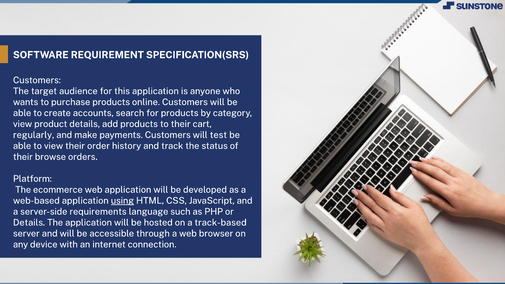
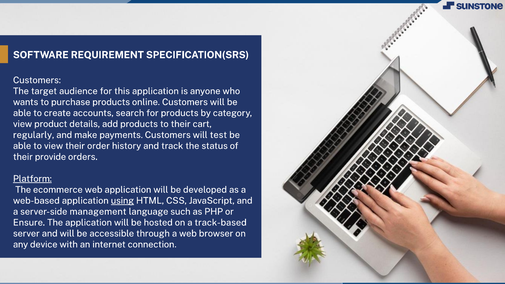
browse: browse -> provide
Platform underline: none -> present
requirements: requirements -> management
Details at (29, 223): Details -> Ensure
